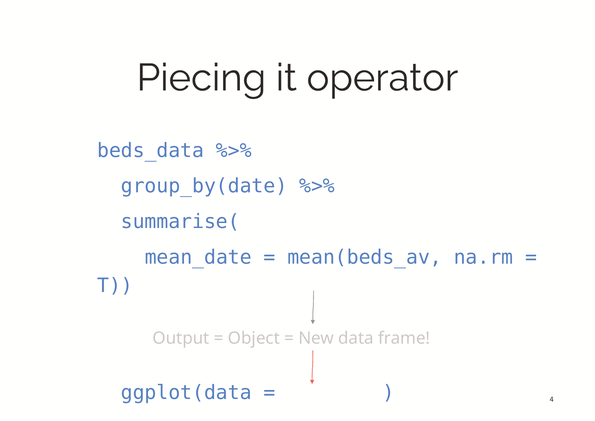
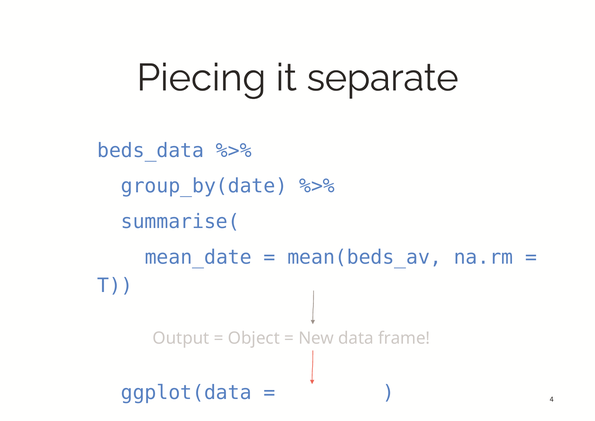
operator: operator -> separate
